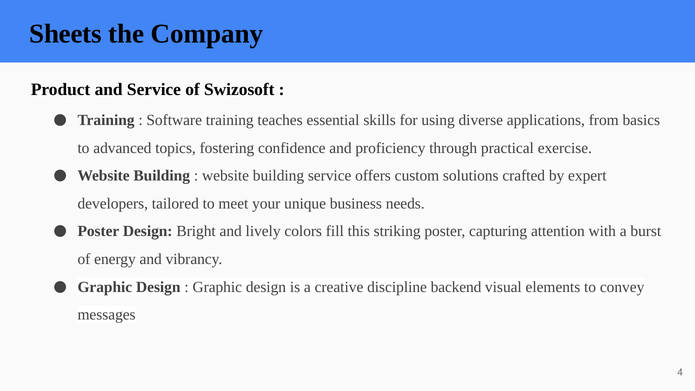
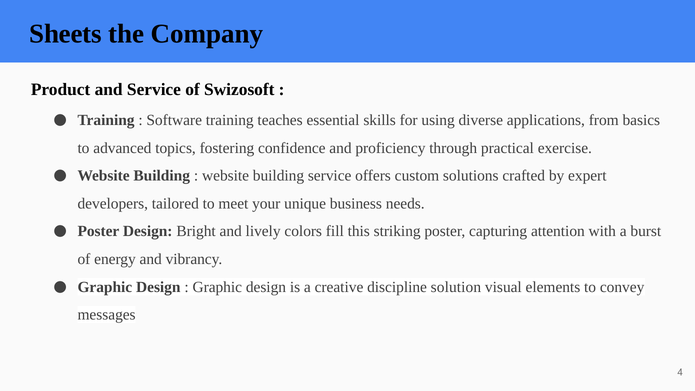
backend: backend -> solution
